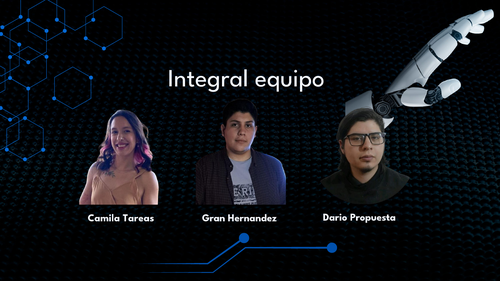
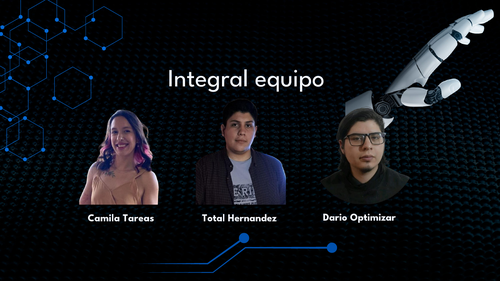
Gran: Gran -> Total
Propuesta: Propuesta -> Optimizar
